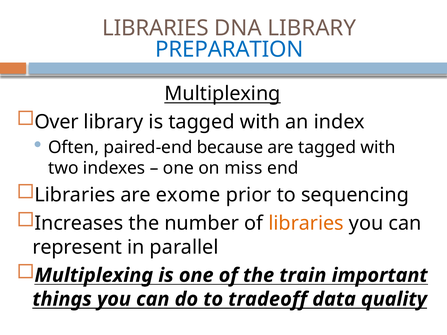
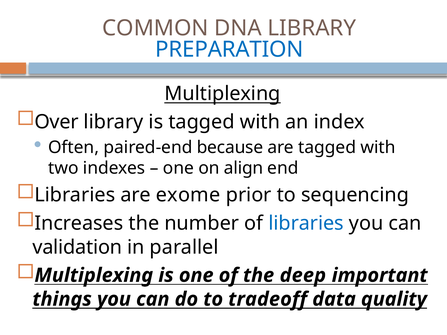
LIBRARIES at (155, 28): LIBRARIES -> COMMON
miss: miss -> align
libraries at (306, 223) colour: orange -> blue
represent: represent -> validation
train: train -> deep
